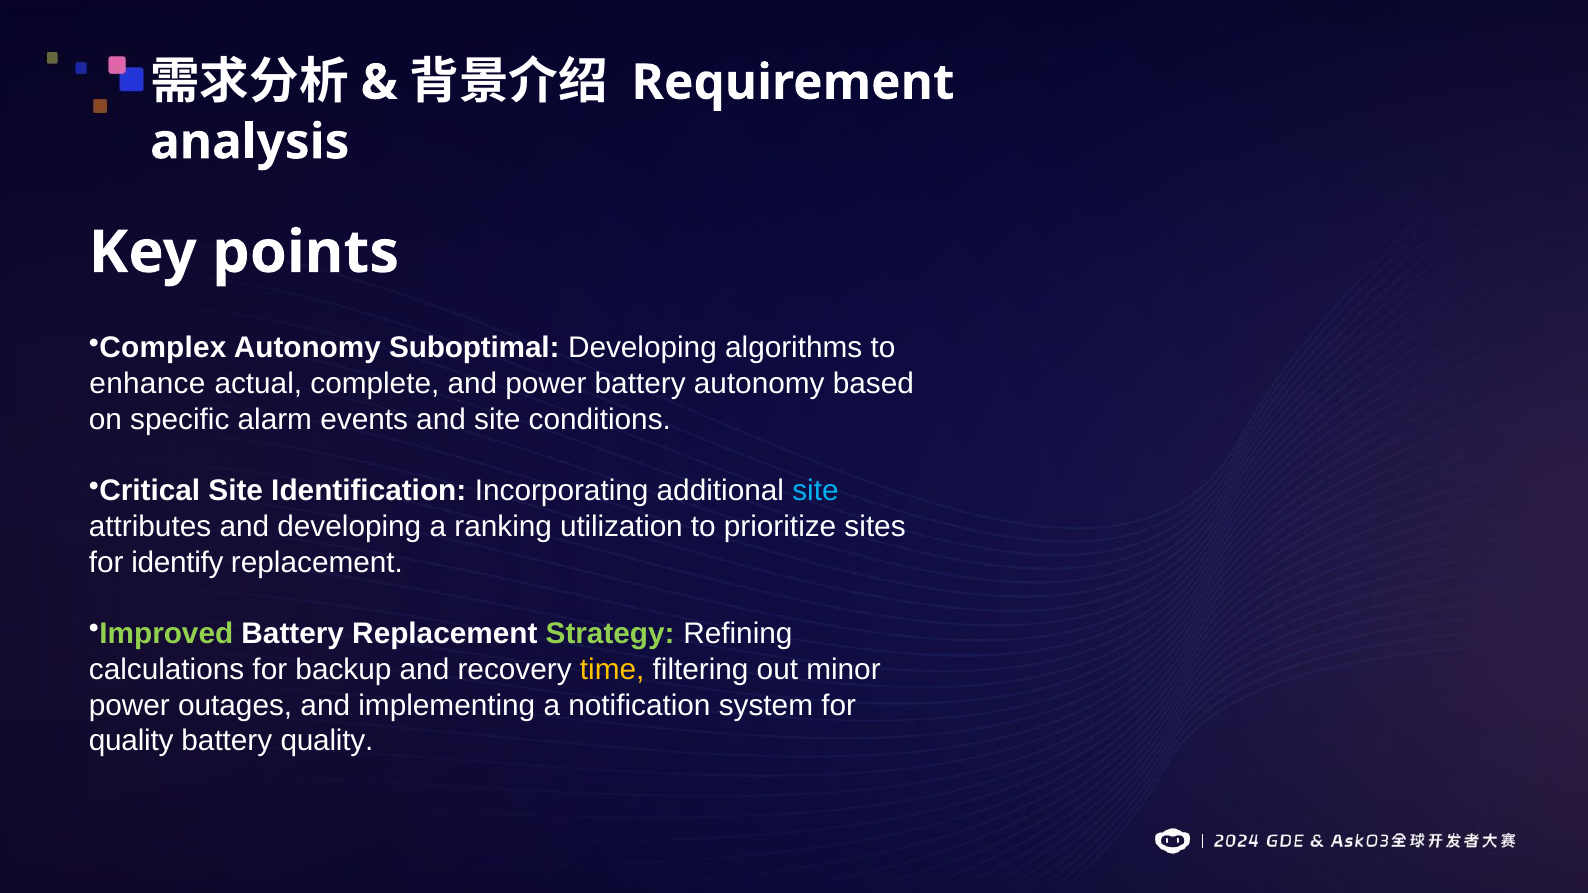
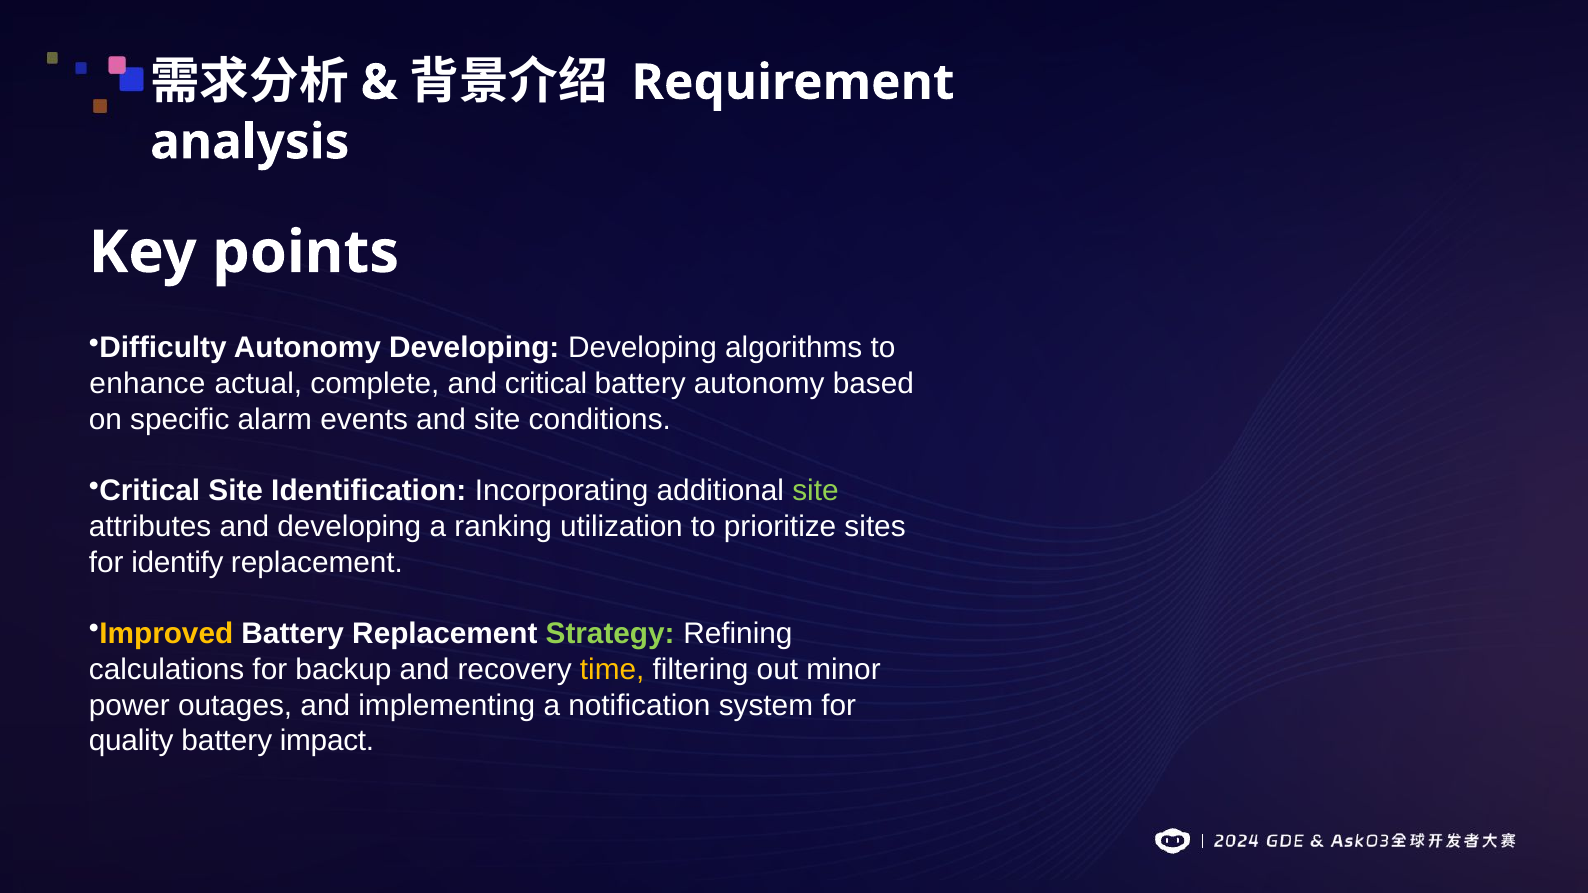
Complex: Complex -> Difficulty
Autonomy Suboptimal: Suboptimal -> Developing
and power: power -> critical
site at (815, 491) colour: light blue -> light green
Improved colour: light green -> yellow
battery quality: quality -> impact
